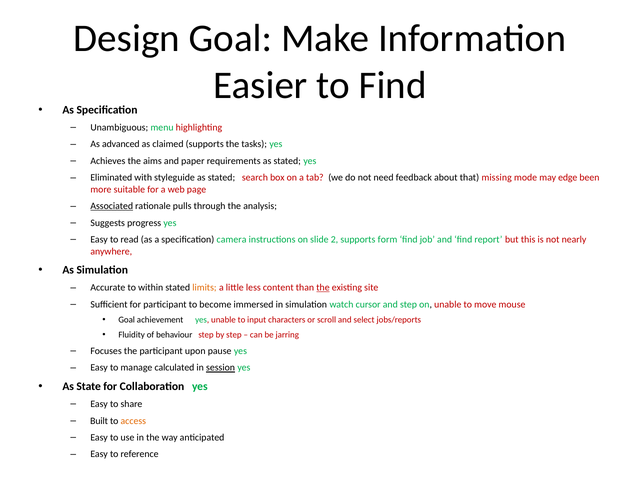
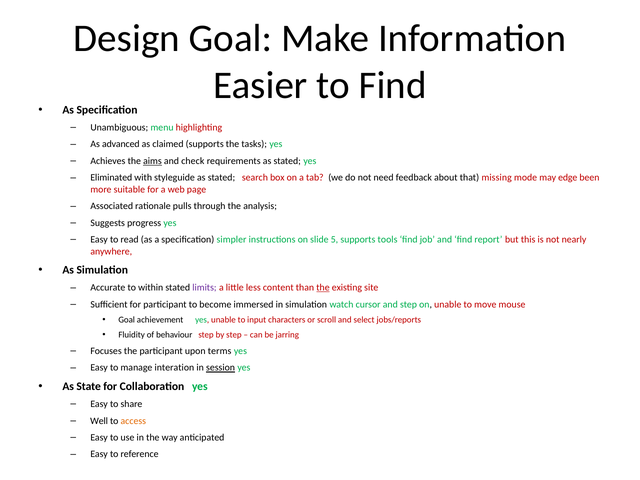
aims underline: none -> present
paper: paper -> check
Associated underline: present -> none
camera: camera -> simpler
2: 2 -> 5
form: form -> tools
limits colour: orange -> purple
pause: pause -> terms
calculated: calculated -> interation
Built: Built -> Well
